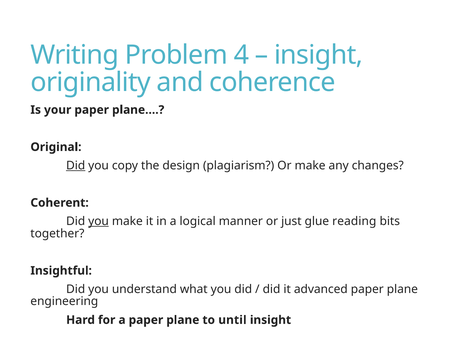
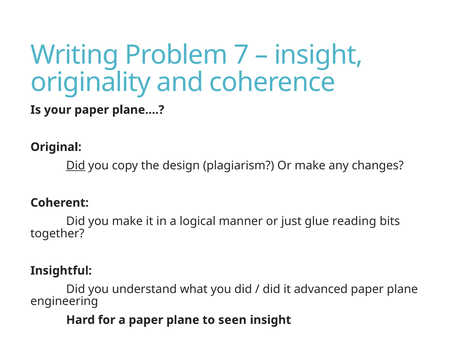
4: 4 -> 7
you at (99, 221) underline: present -> none
until: until -> seen
